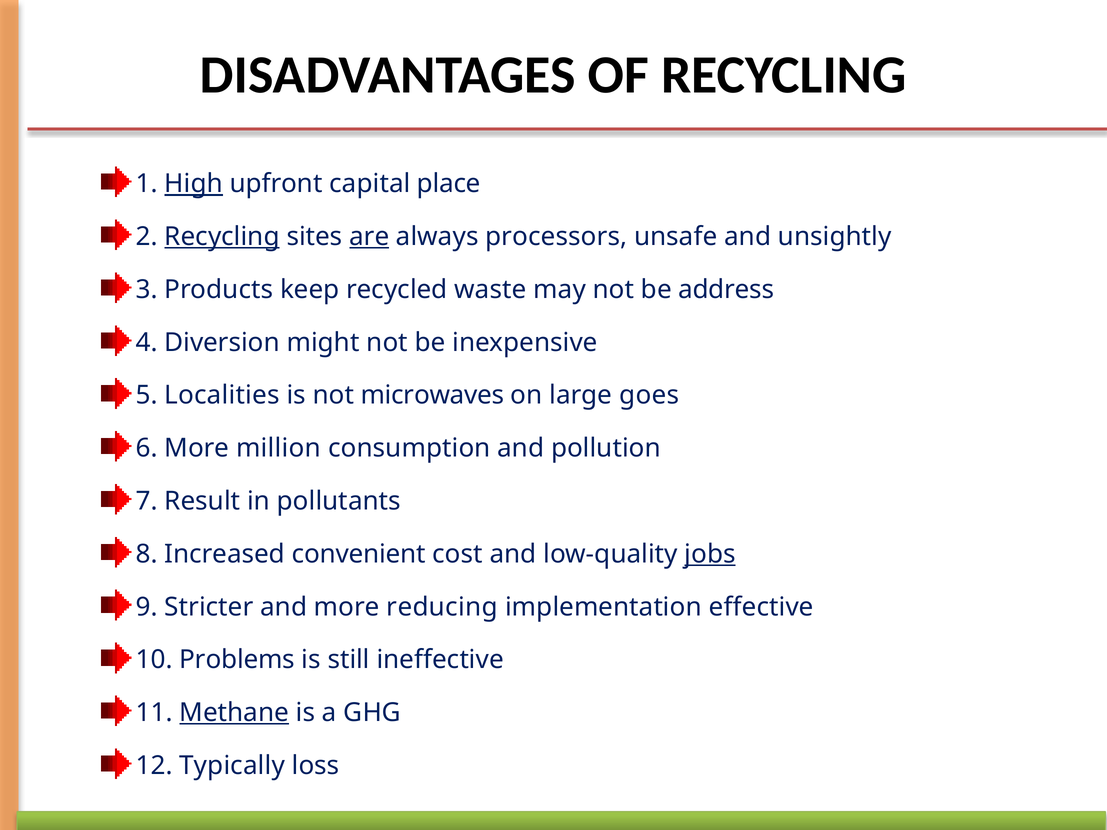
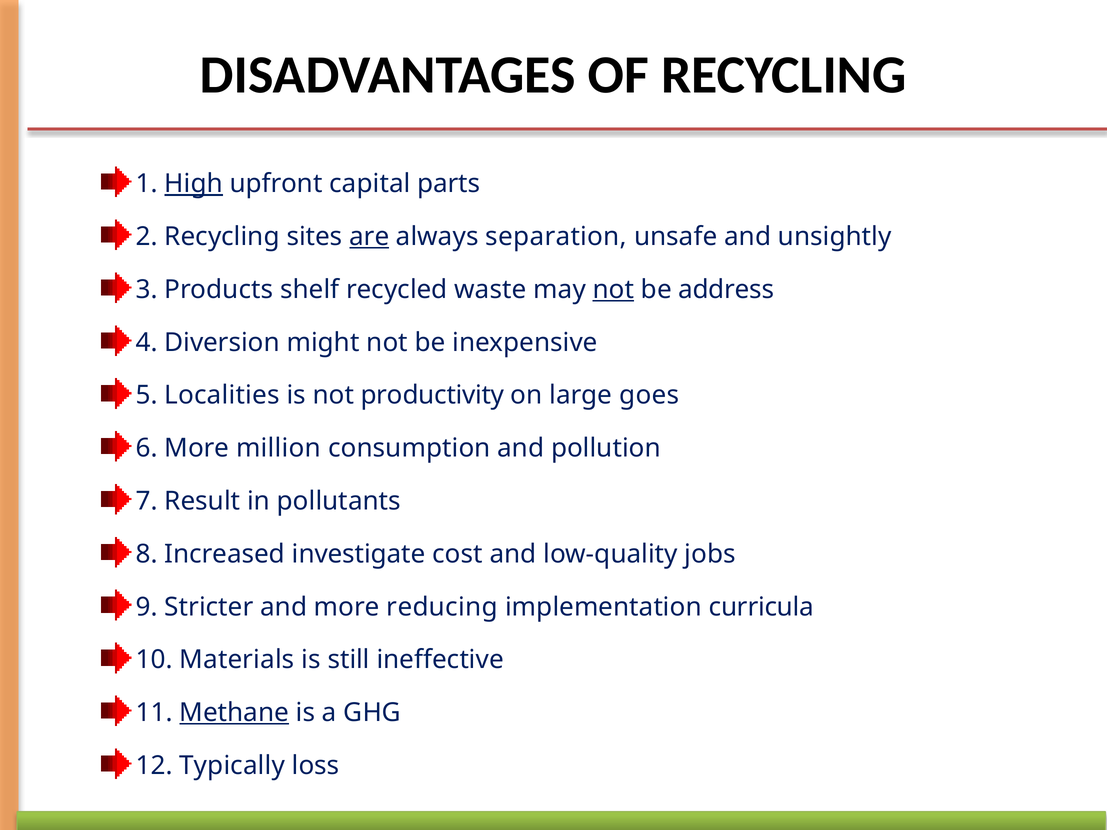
place: place -> parts
Recycling at (222, 237) underline: present -> none
processors: processors -> separation
keep: keep -> shelf
not at (613, 290) underline: none -> present
microwaves: microwaves -> productivity
convenient: convenient -> investigate
jobs underline: present -> none
effective: effective -> curricula
Problems: Problems -> Materials
